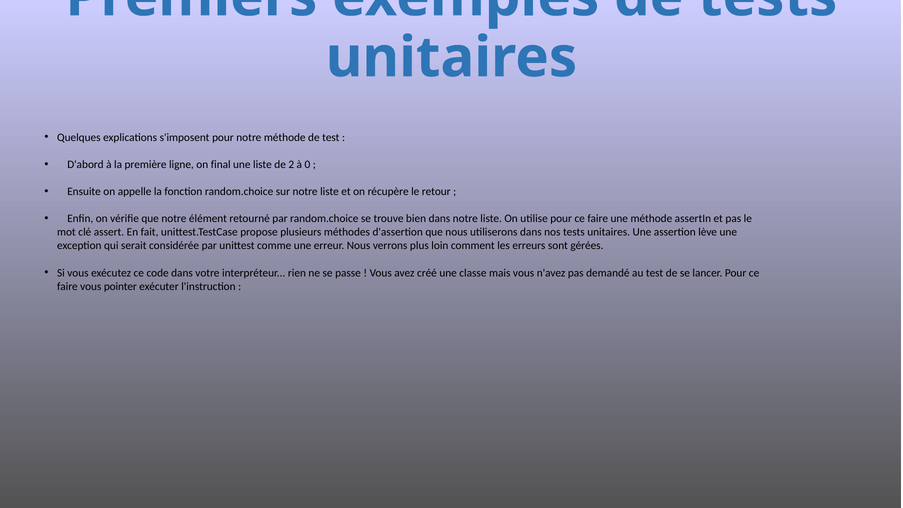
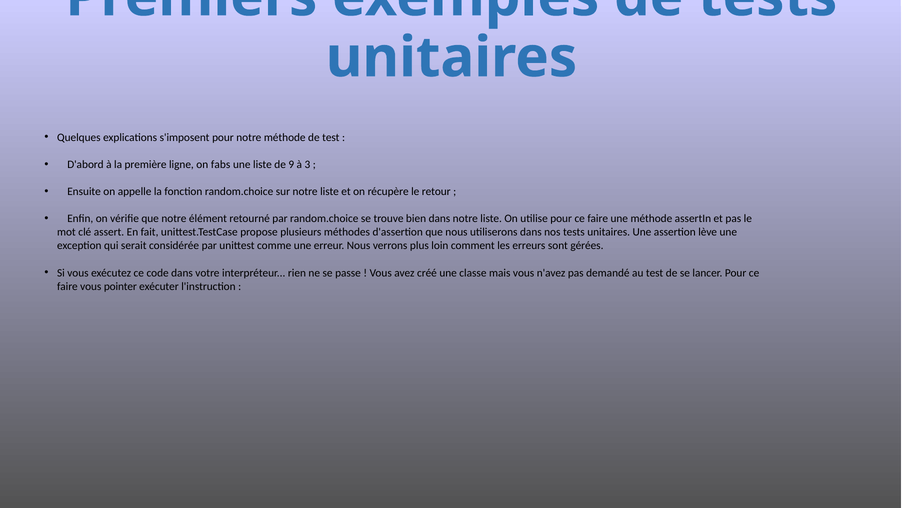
final: final -> fabs
2: 2 -> 9
0: 0 -> 3
